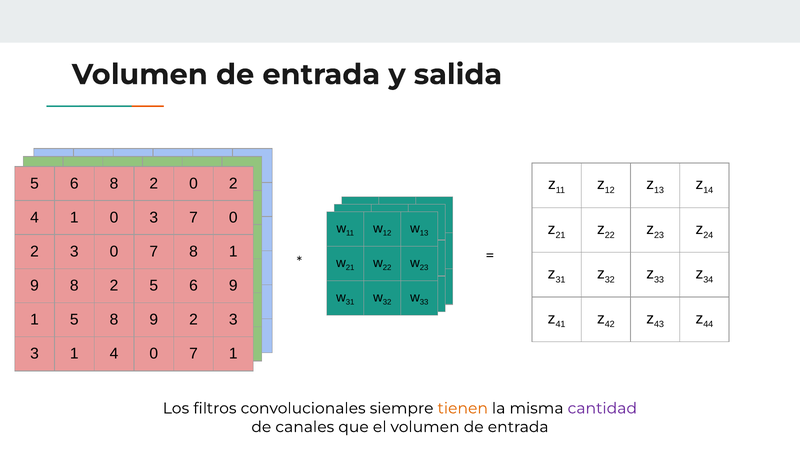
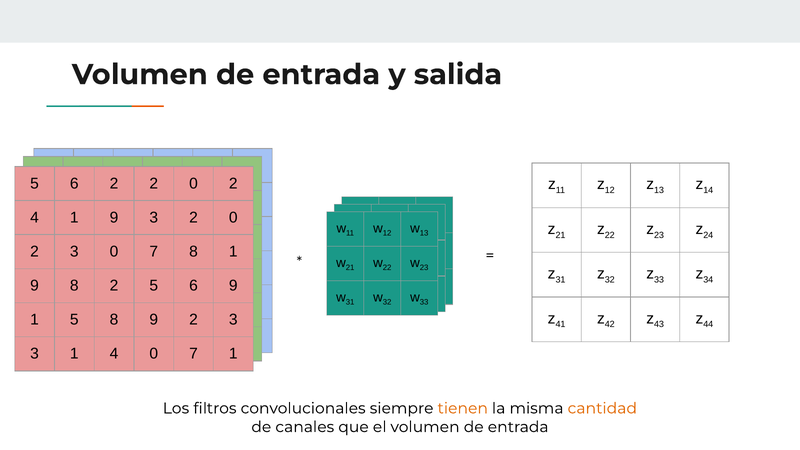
6 8: 8 -> 2
4 1 0: 0 -> 9
3 7: 7 -> 2
cantidad colour: purple -> orange
